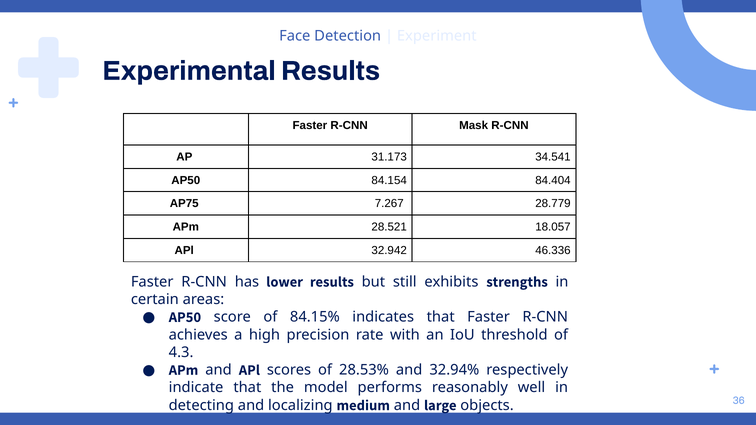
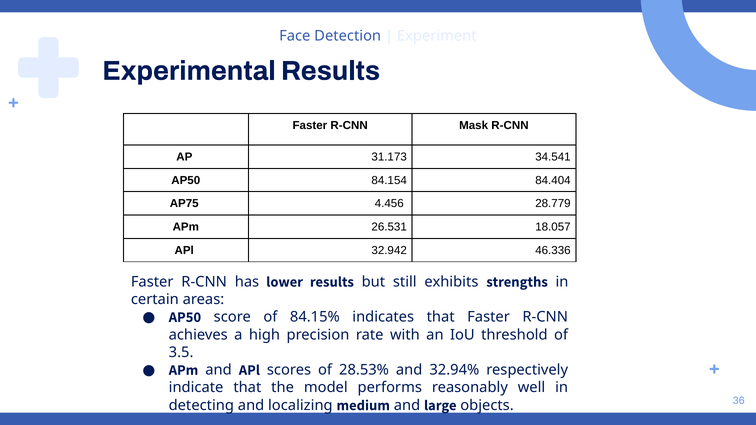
7.267: 7.267 -> 4.456
28.521: 28.521 -> 26.531
4.3: 4.3 -> 3.5
